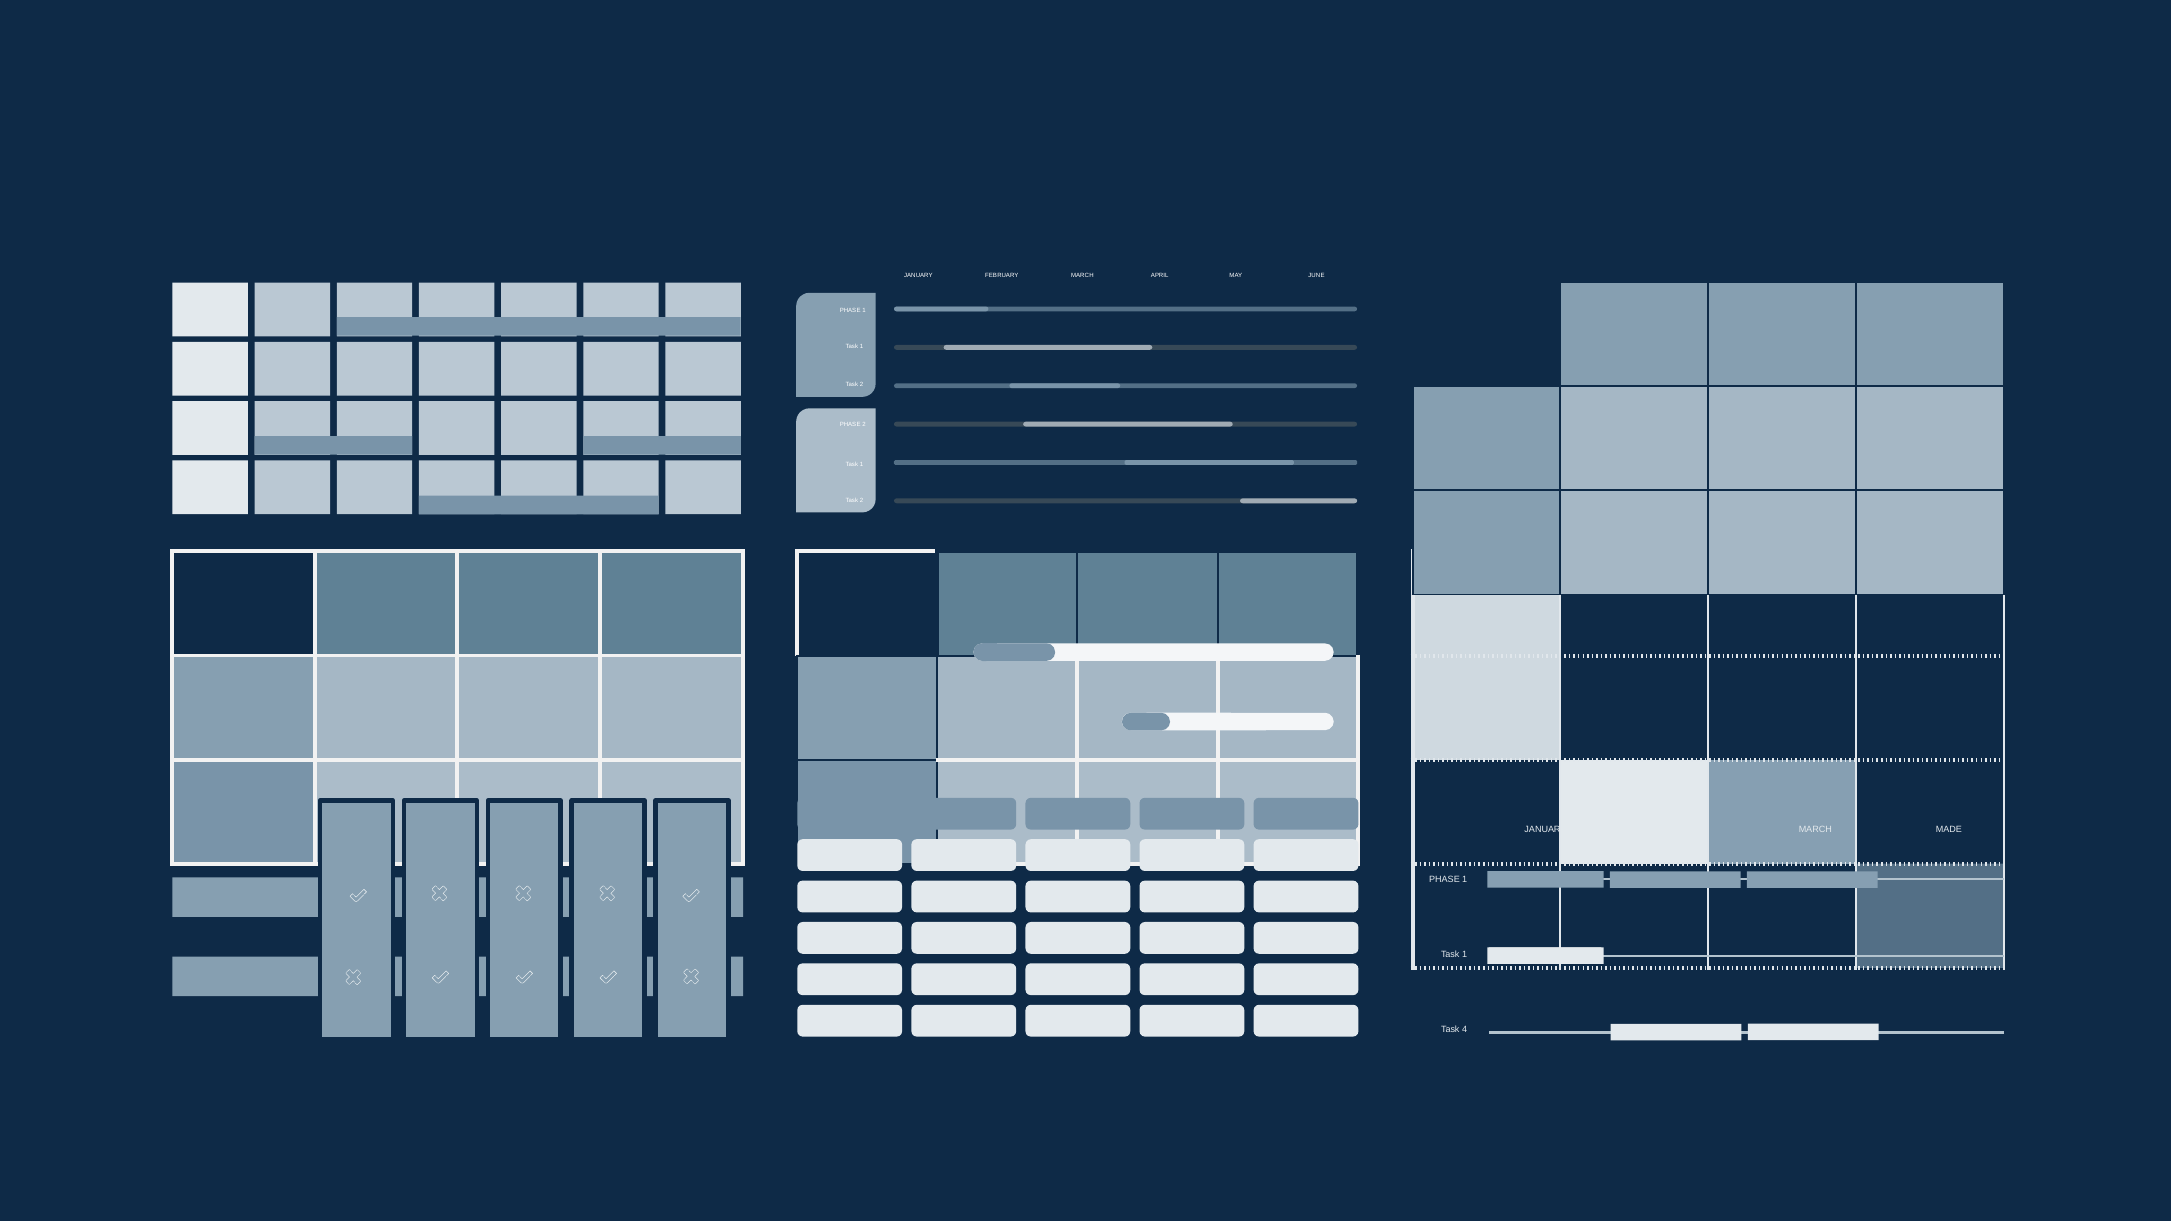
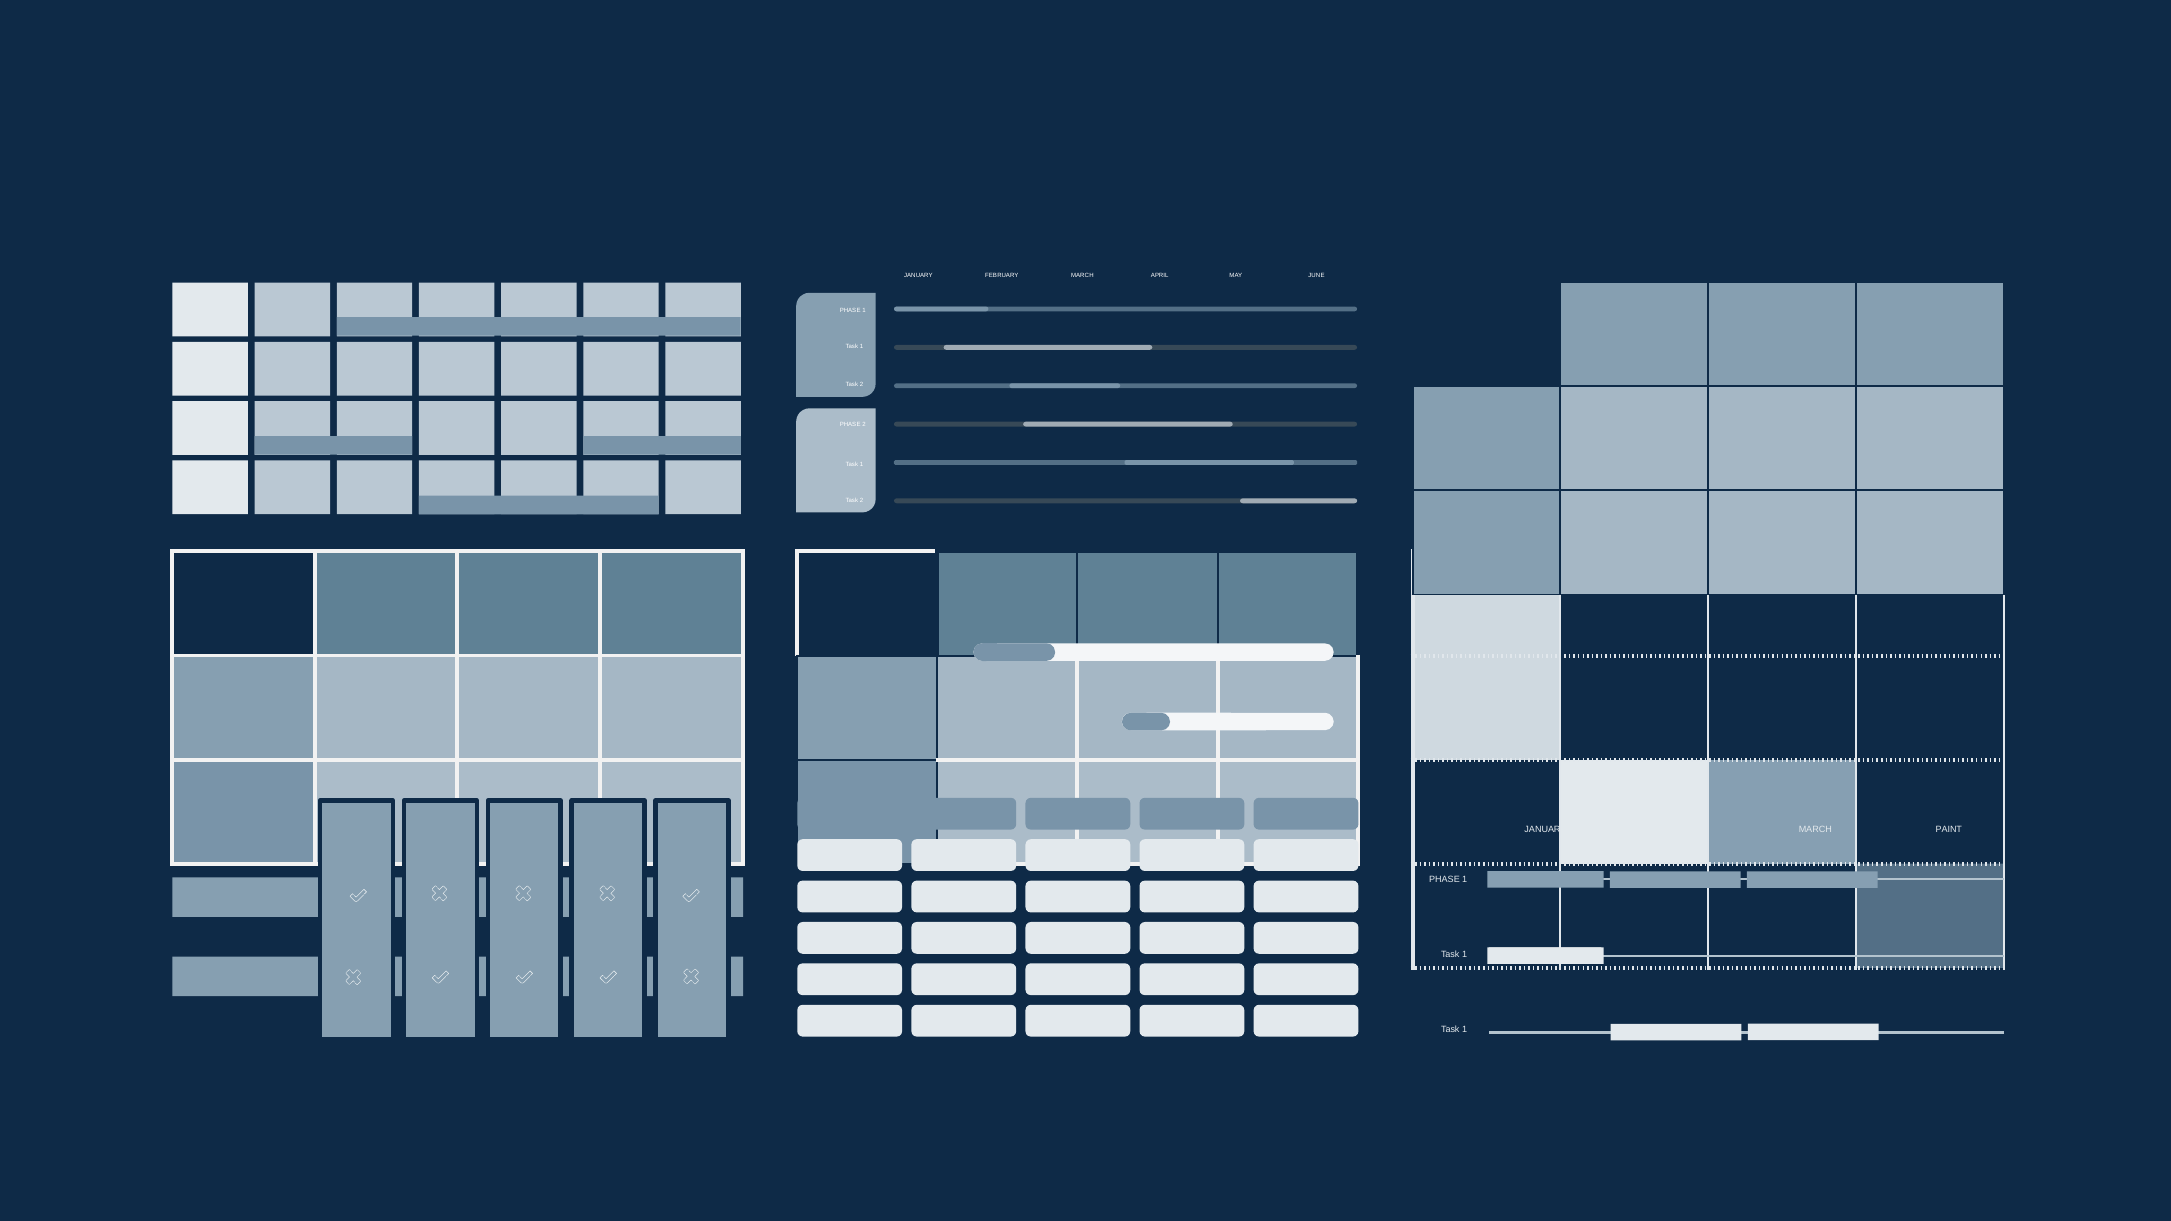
MADE: MADE -> PAINT
4 at (1465, 1030): 4 -> 1
